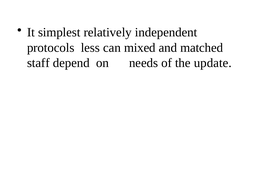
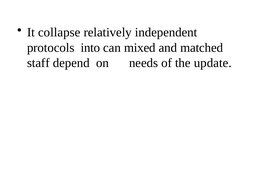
simplest: simplest -> collapse
less: less -> into
